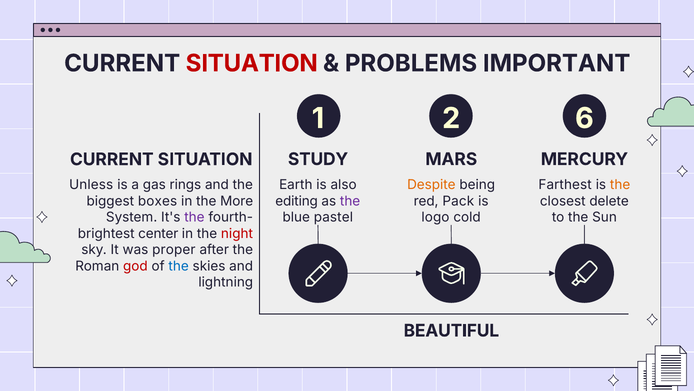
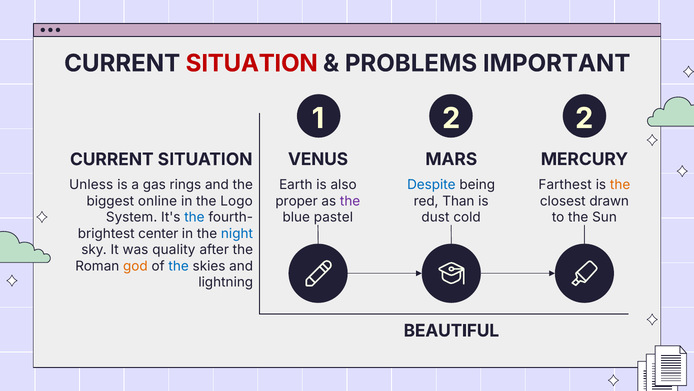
2 6: 6 -> 2
STUDY: STUDY -> VENUS
Despite colour: orange -> blue
boxes: boxes -> online
More: More -> Logo
editing: editing -> proper
Pack: Pack -> Than
delete: delete -> drawn
the at (194, 217) colour: purple -> blue
logo: logo -> dust
night colour: red -> blue
proper: proper -> quality
god colour: red -> orange
